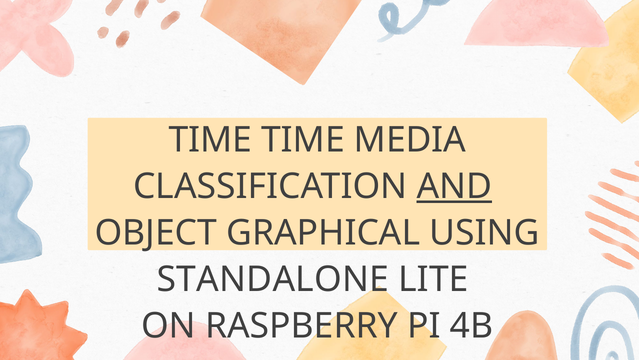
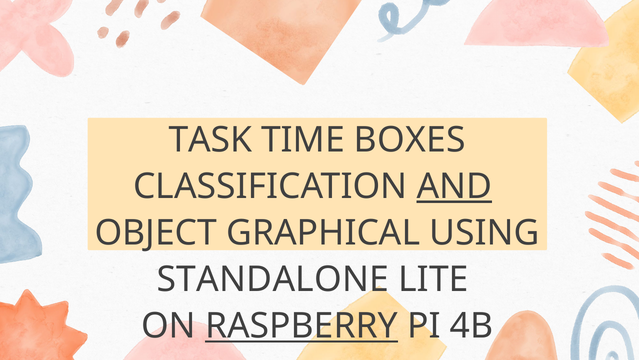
TIME at (210, 140): TIME -> TASK
MEDIA: MEDIA -> BOXES
RASPBERRY underline: none -> present
